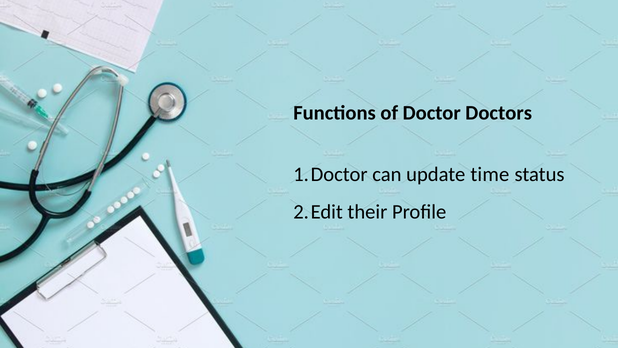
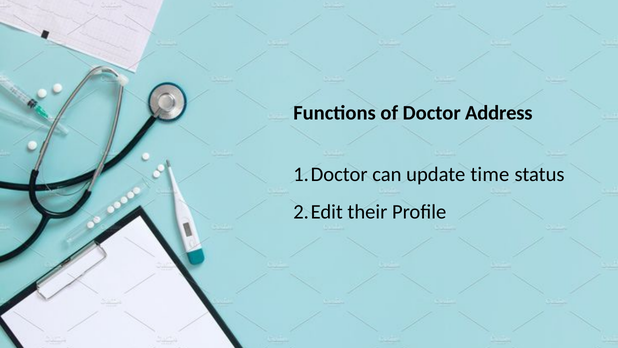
Doctors: Doctors -> Address
